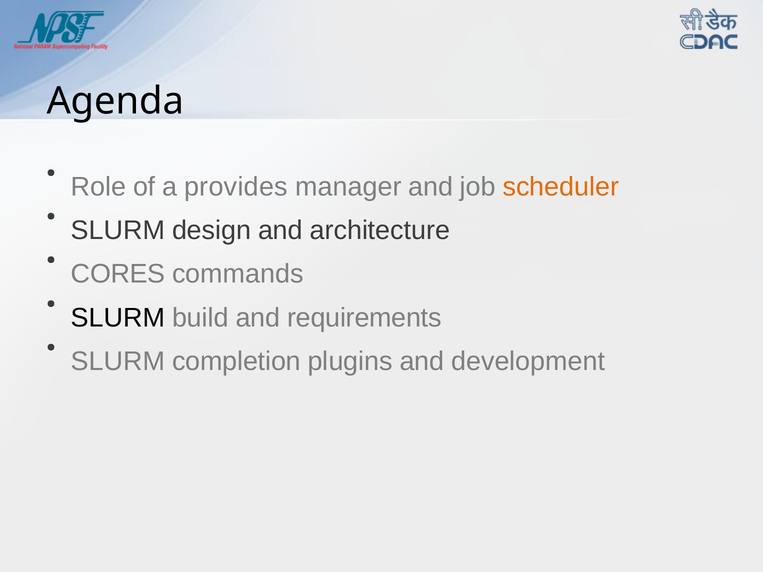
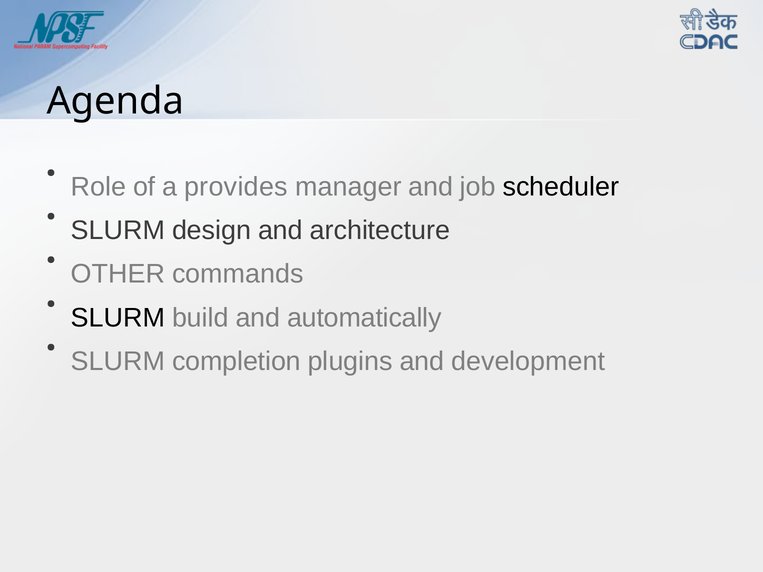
scheduler colour: orange -> black
CORES: CORES -> OTHER
requirements: requirements -> automatically
